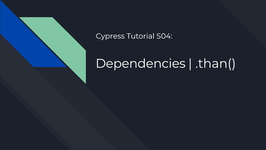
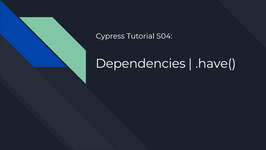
.than(: .than( -> .have(
